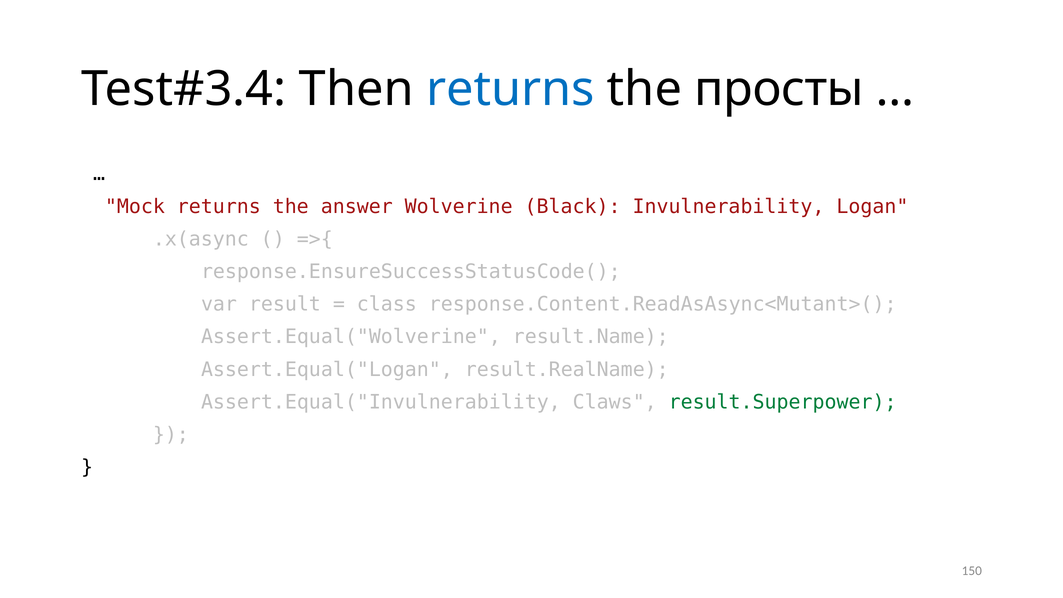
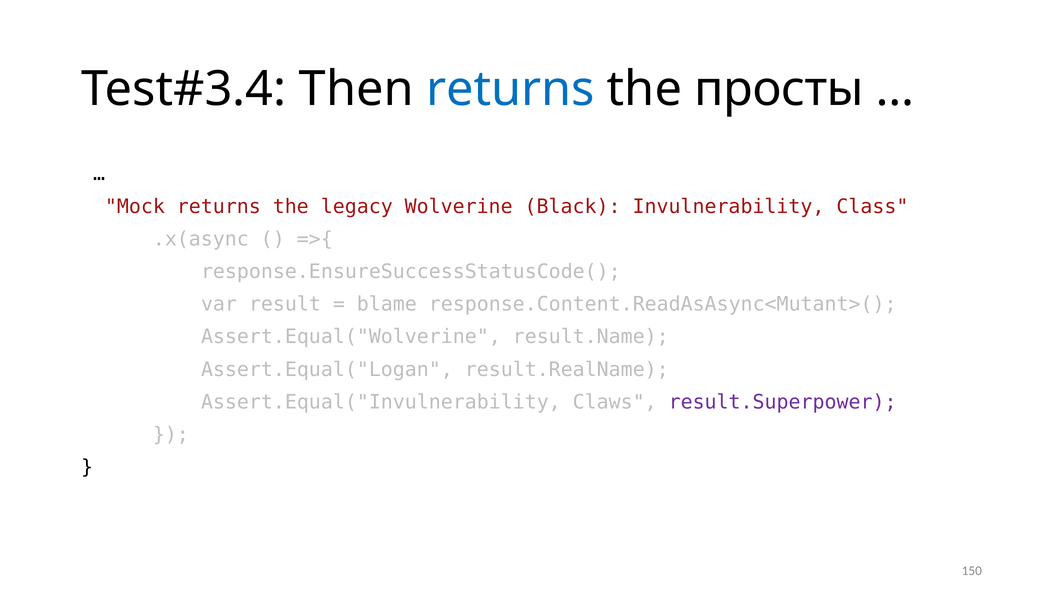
answer: answer -> legacy
Logan: Logan -> Class
class: class -> blame
result.Superpower colour: green -> purple
